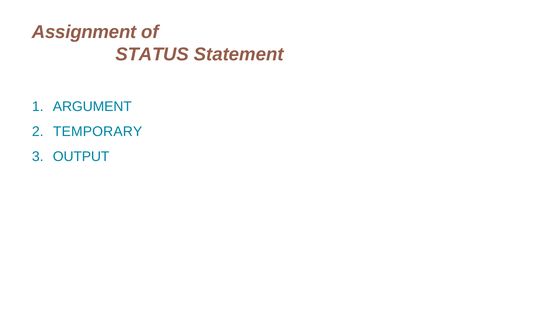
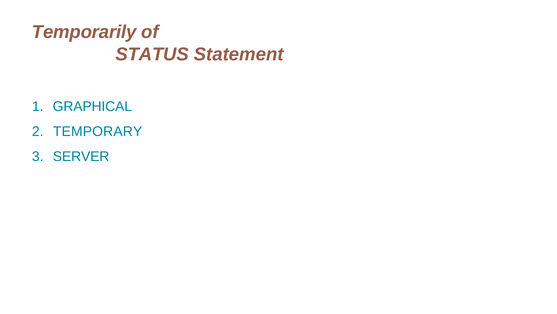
Assignment: Assignment -> Temporarily
ARGUMENT: ARGUMENT -> GRAPHICAL
OUTPUT: OUTPUT -> SERVER
